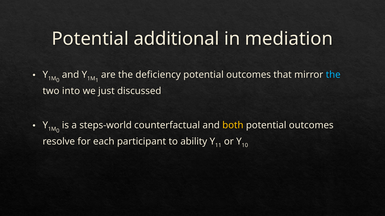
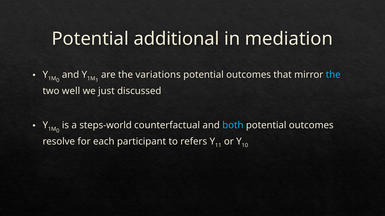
deficiency: deficiency -> variations
into: into -> well
both colour: yellow -> light blue
ability: ability -> refers
